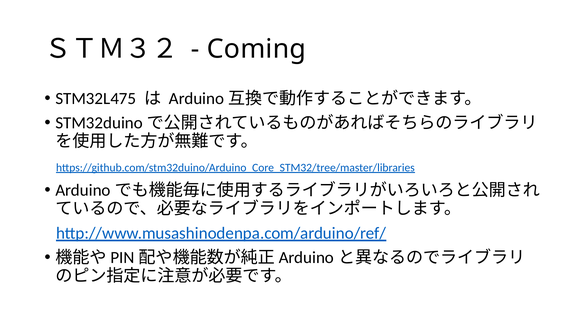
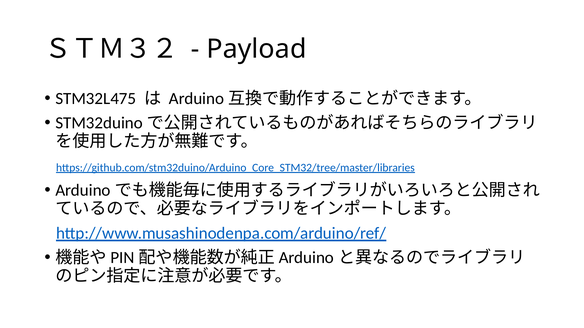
Coming: Coming -> Payload
